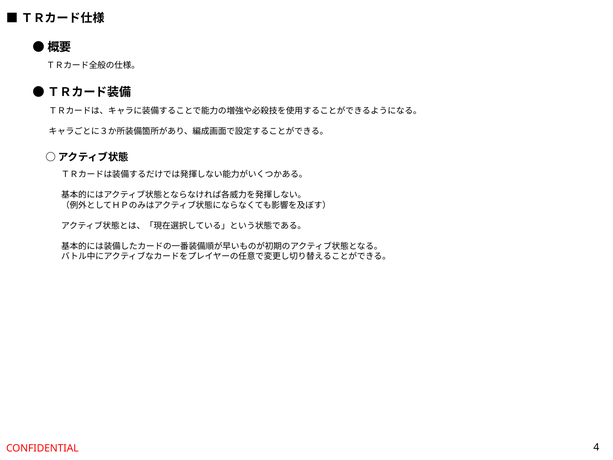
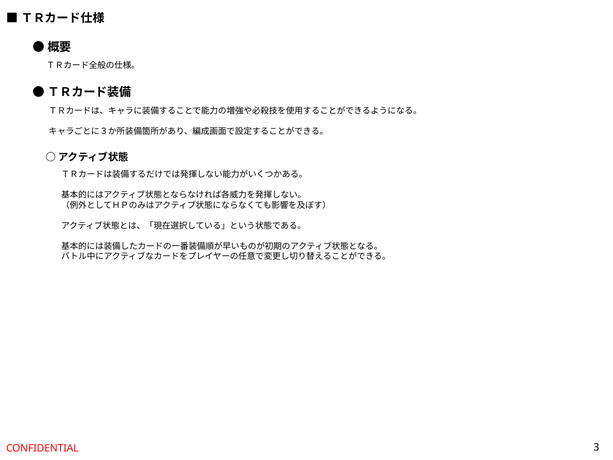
4: 4 -> 3
